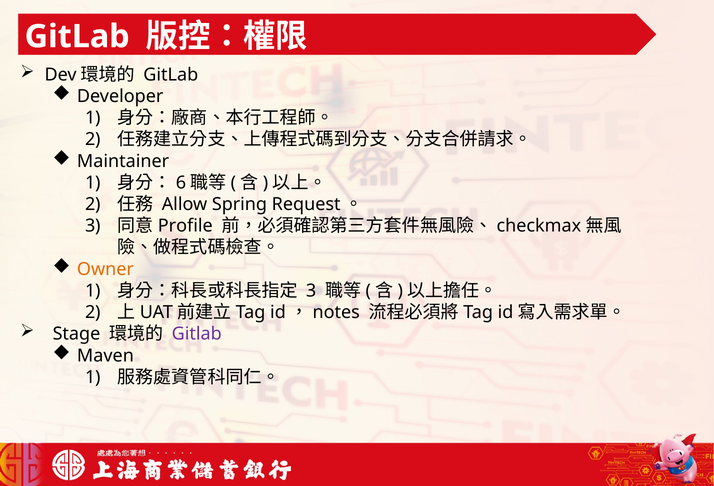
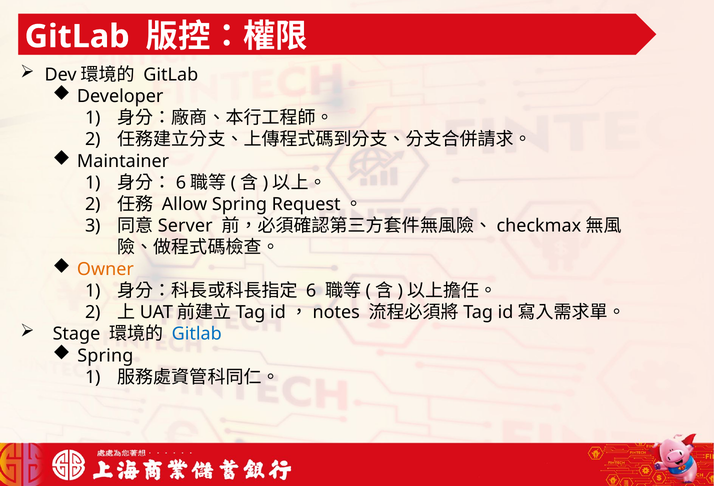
Profile: Profile -> Server
3 at (311, 291): 3 -> 6
Gitlab at (197, 334) colour: purple -> blue
Maven at (105, 355): Maven -> Spring
